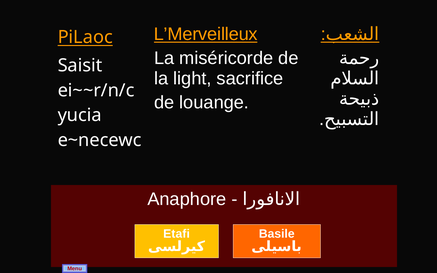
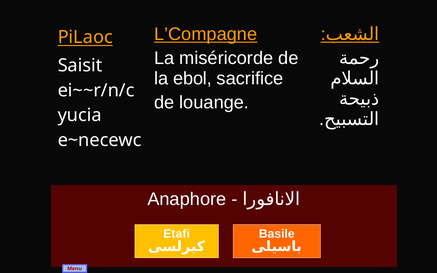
L’Merveilleux: L’Merveilleux -> L’Compagne
light: light -> ebol
